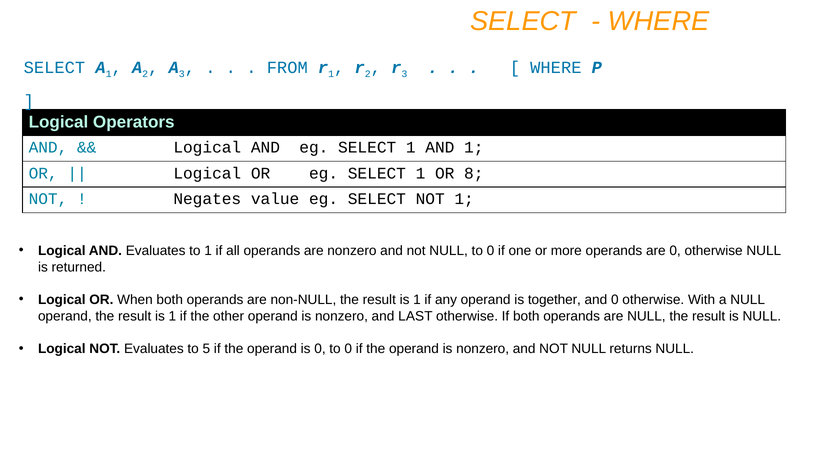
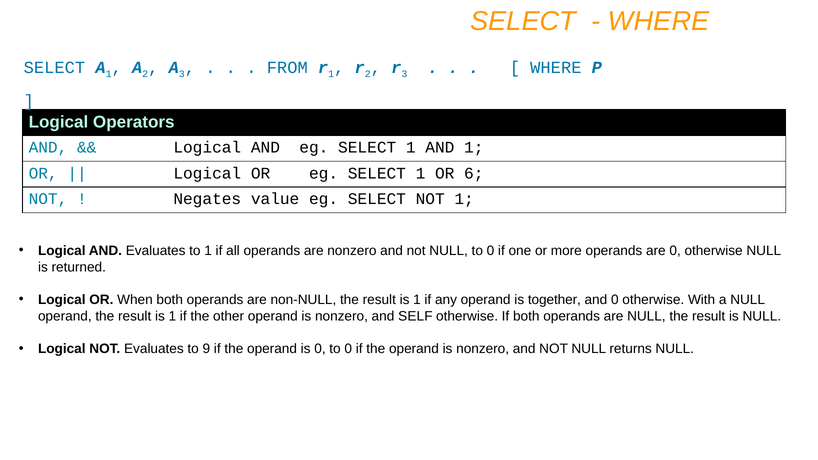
8: 8 -> 6
LAST: LAST -> SELF
5: 5 -> 9
